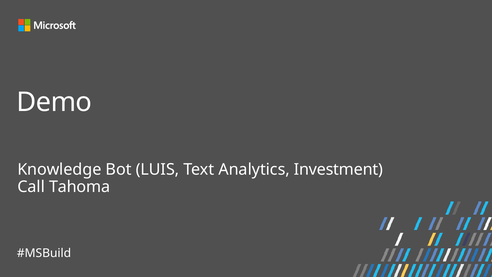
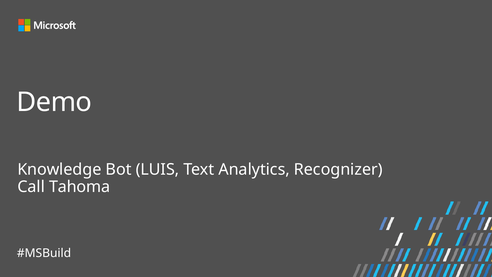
Investment: Investment -> Recognizer
